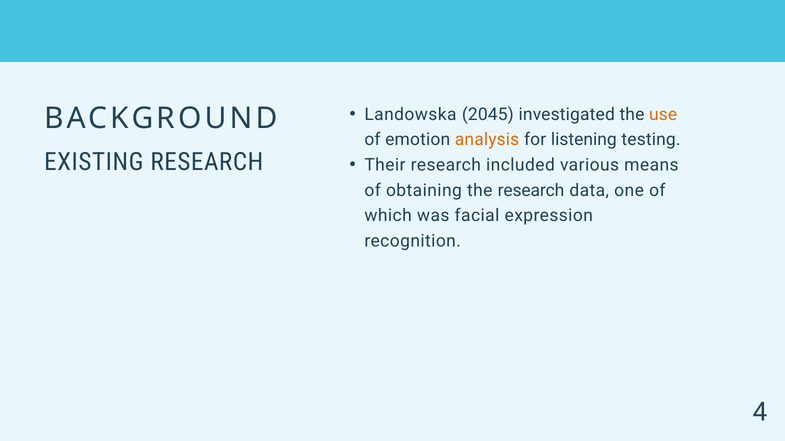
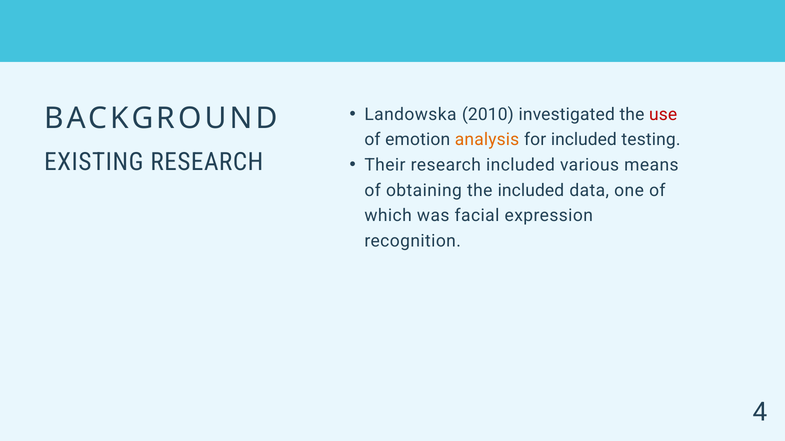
2045: 2045 -> 2010
use colour: orange -> red
for listening: listening -> included
the research: research -> included
